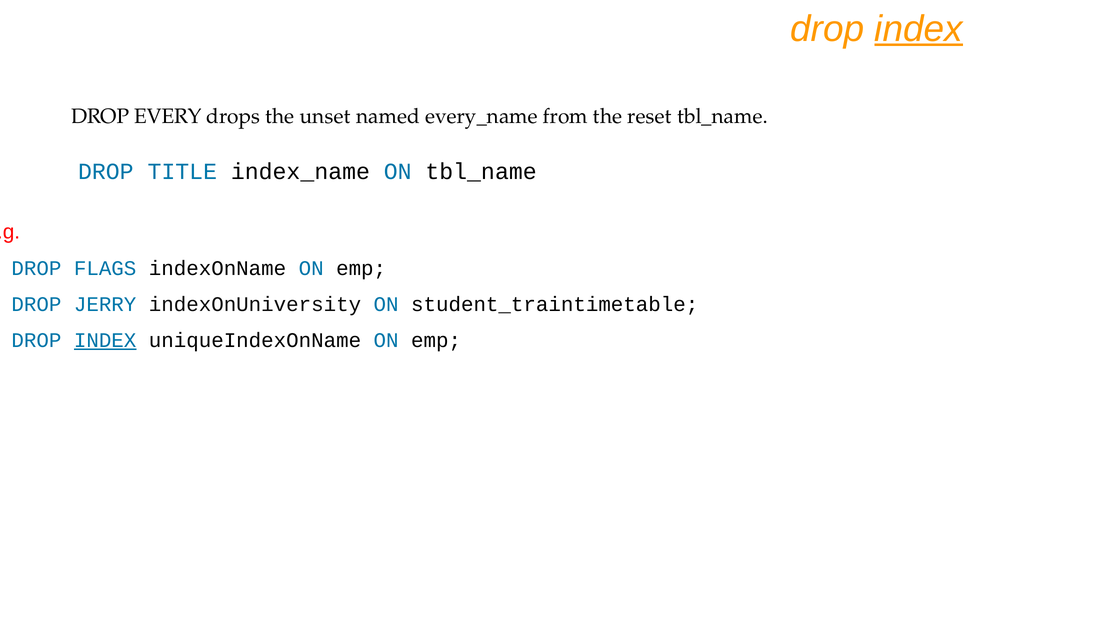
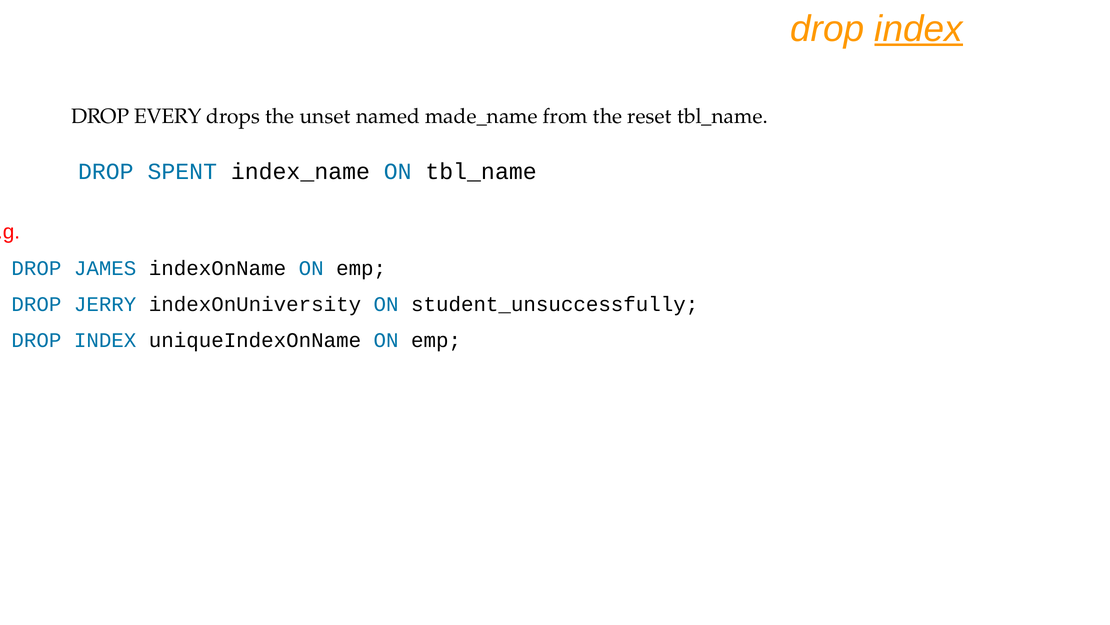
every_name: every_name -> made_name
TITLE: TITLE -> SPENT
FLAGS: FLAGS -> JAMES
student_traintimetable: student_traintimetable -> student_unsuccessfully
INDEX at (105, 340) underline: present -> none
